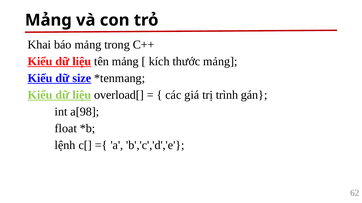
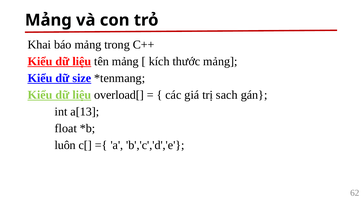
trình: trình -> sach
a[98: a[98 -> a[13
lệnh: lệnh -> luôn
